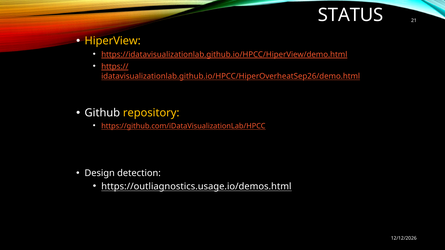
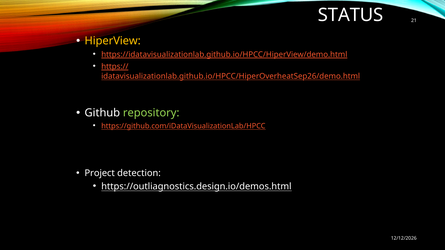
repository colour: yellow -> light green
Design: Design -> Project
https://outliagnostics.usage.io/demos.html: https://outliagnostics.usage.io/demos.html -> https://outliagnostics.design.io/demos.html
